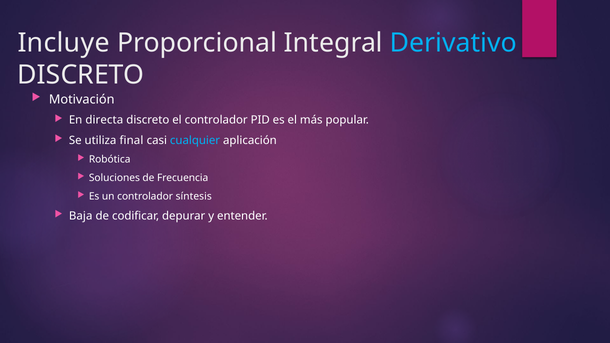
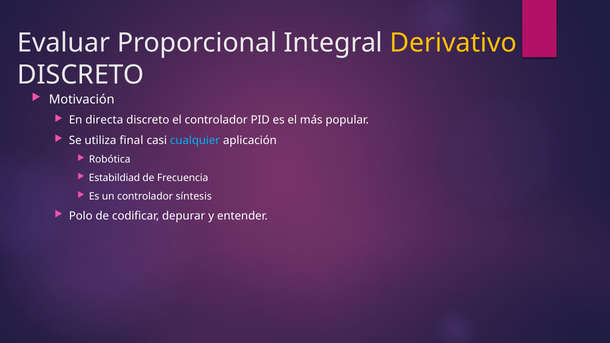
Incluye: Incluye -> Evaluar
Derivativo colour: light blue -> yellow
Soluciones: Soluciones -> Estabildiad
Baja: Baja -> Polo
